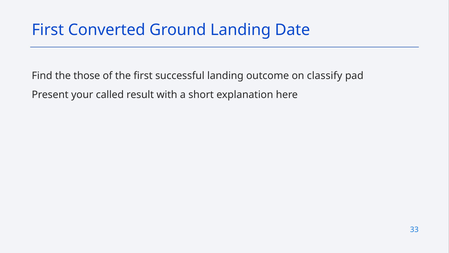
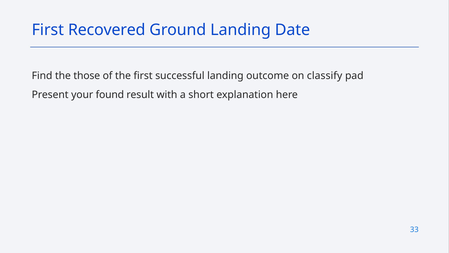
Converted: Converted -> Recovered
called: called -> found
